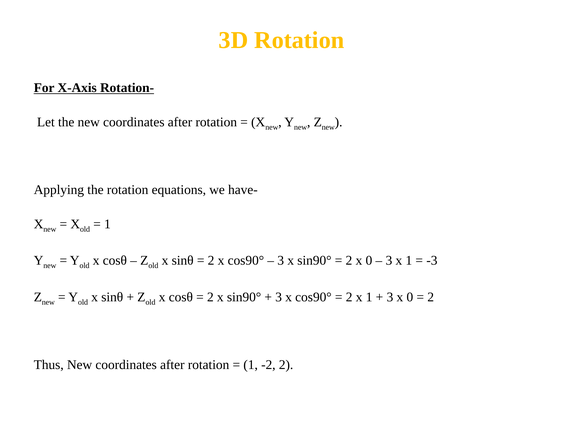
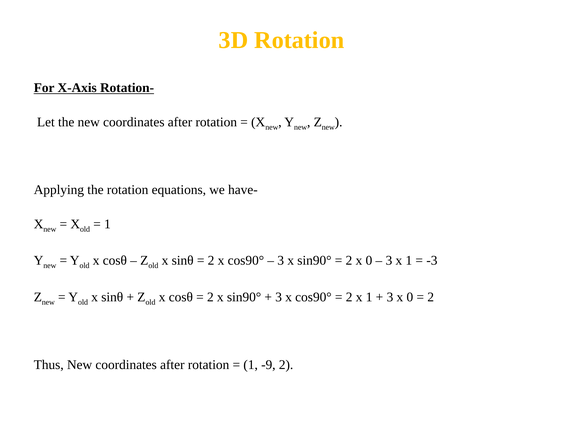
-2: -2 -> -9
